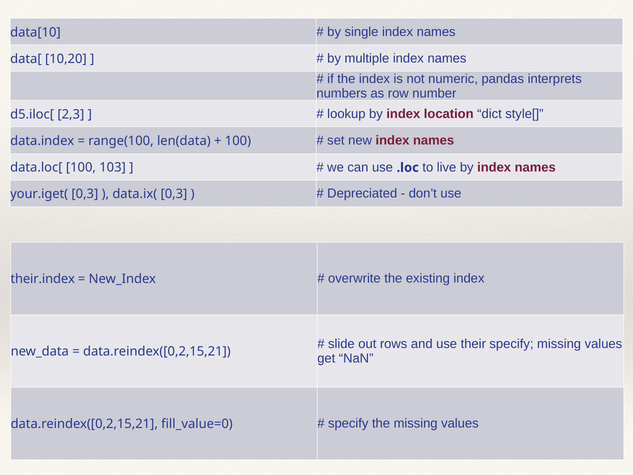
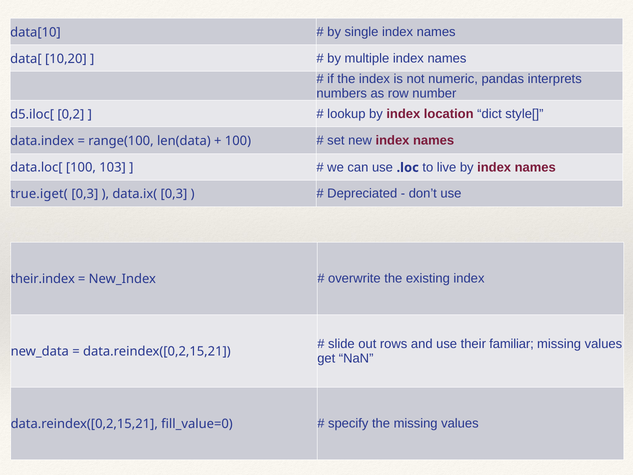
2,3: 2,3 -> 0,2
your.iget(: your.iget( -> true.iget(
their specify: specify -> familiar
